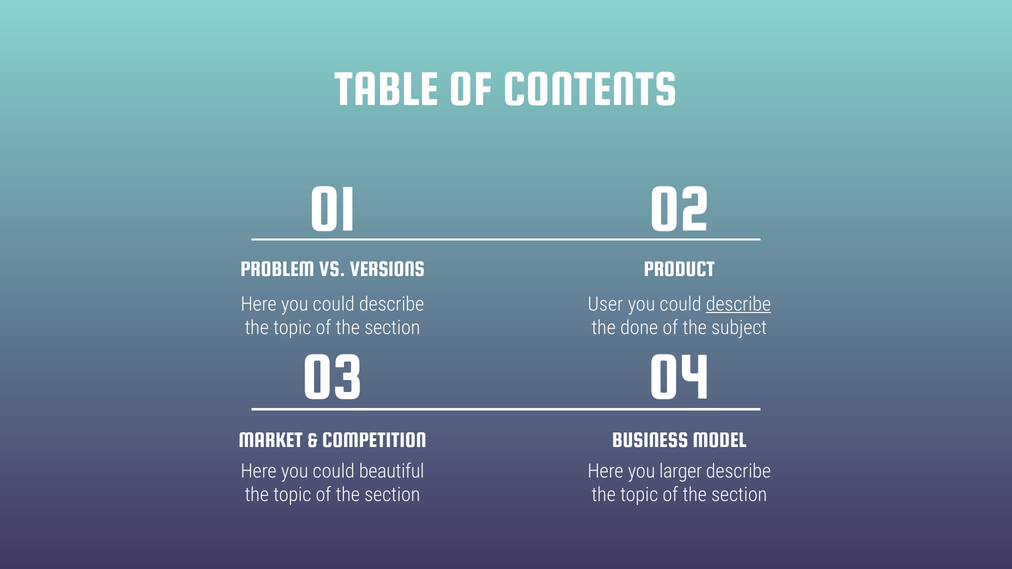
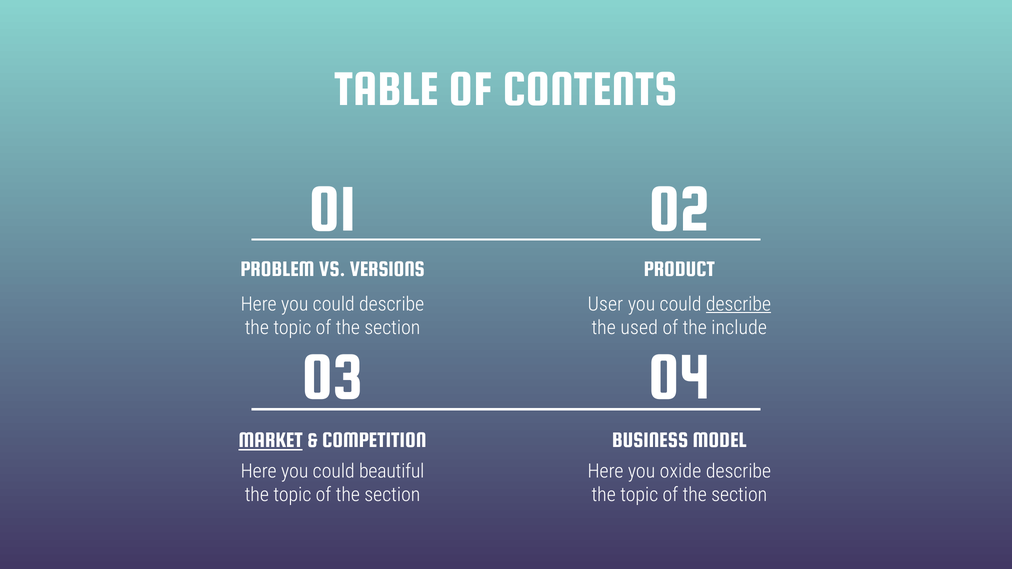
done: done -> used
subject: subject -> include
MARKET underline: none -> present
larger: larger -> oxide
